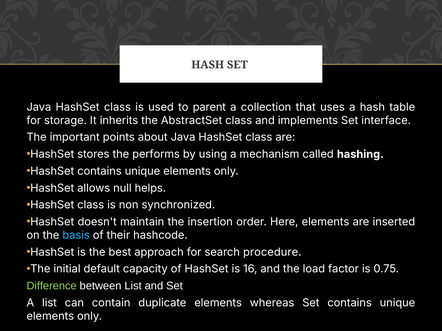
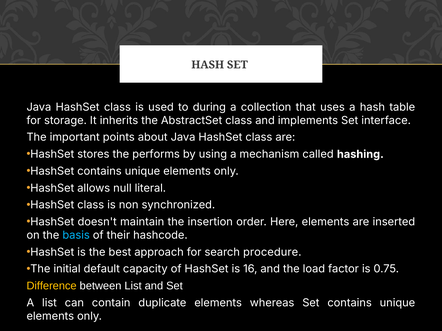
parent: parent -> during
helps: helps -> literal
Difference colour: light green -> yellow
